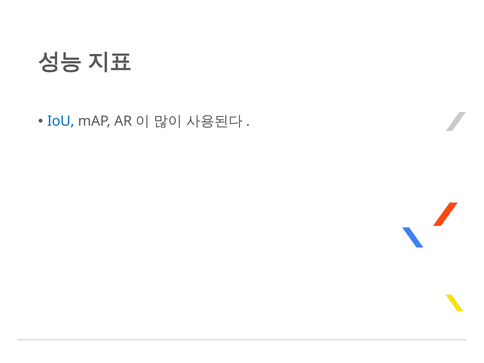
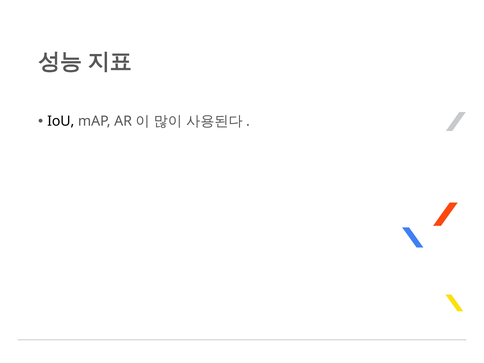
IoU colour: blue -> black
